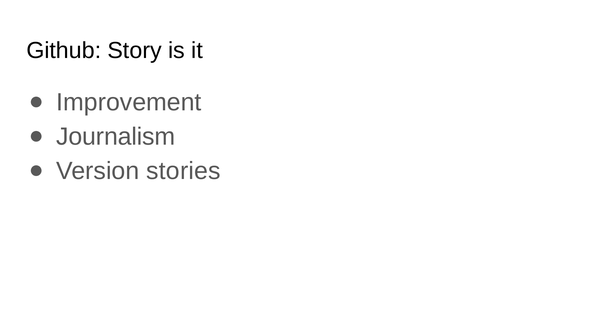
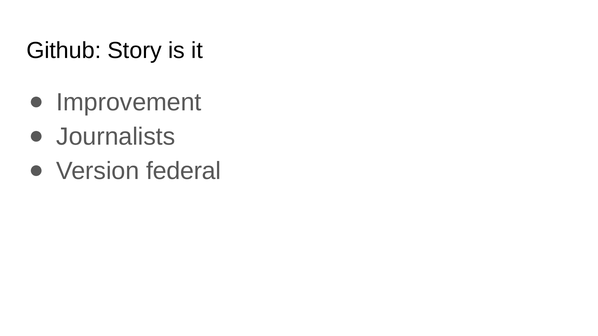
Journalism: Journalism -> Journalists
stories: stories -> federal
